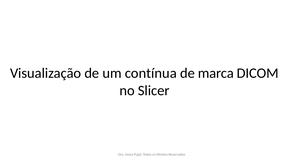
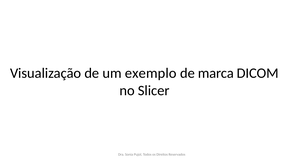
contínua: contínua -> exemplo
